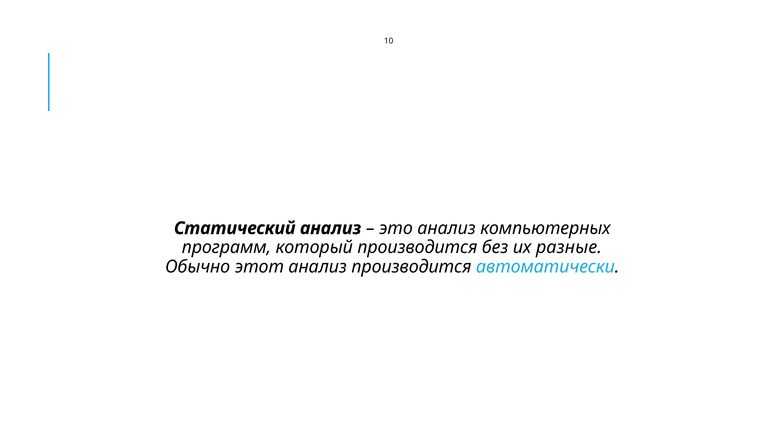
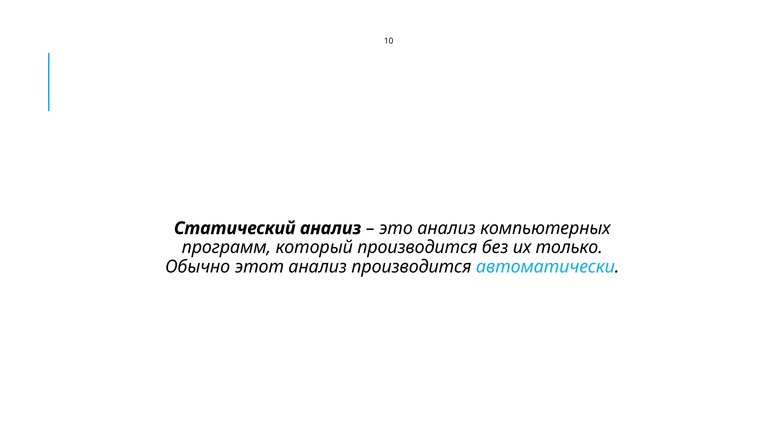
разные: разные -> только
